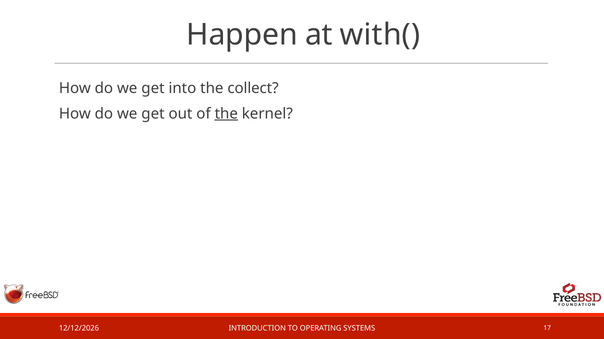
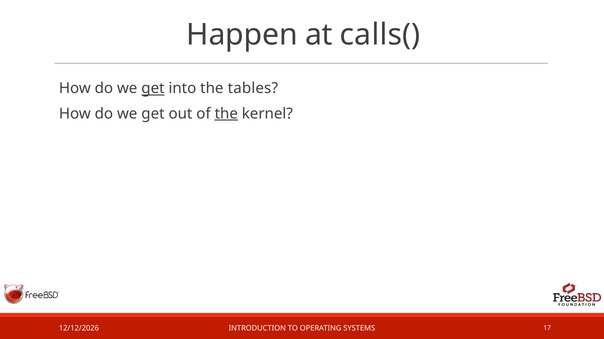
with(: with( -> calls(
get at (153, 89) underline: none -> present
collect: collect -> tables
